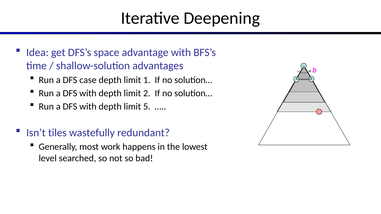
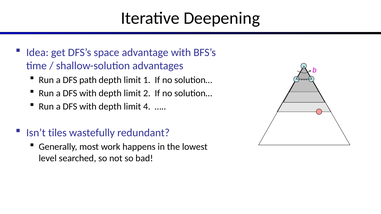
case: case -> path
5: 5 -> 4
